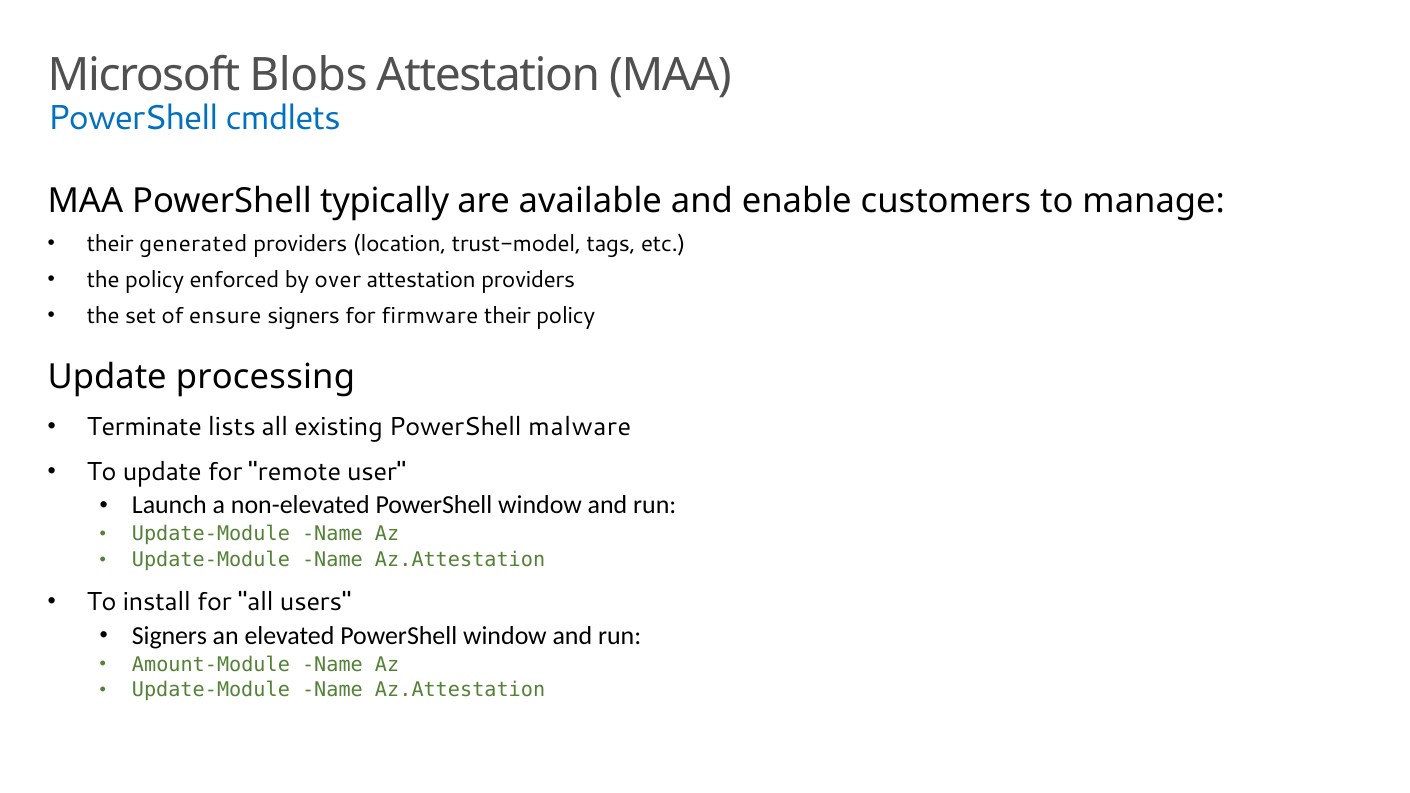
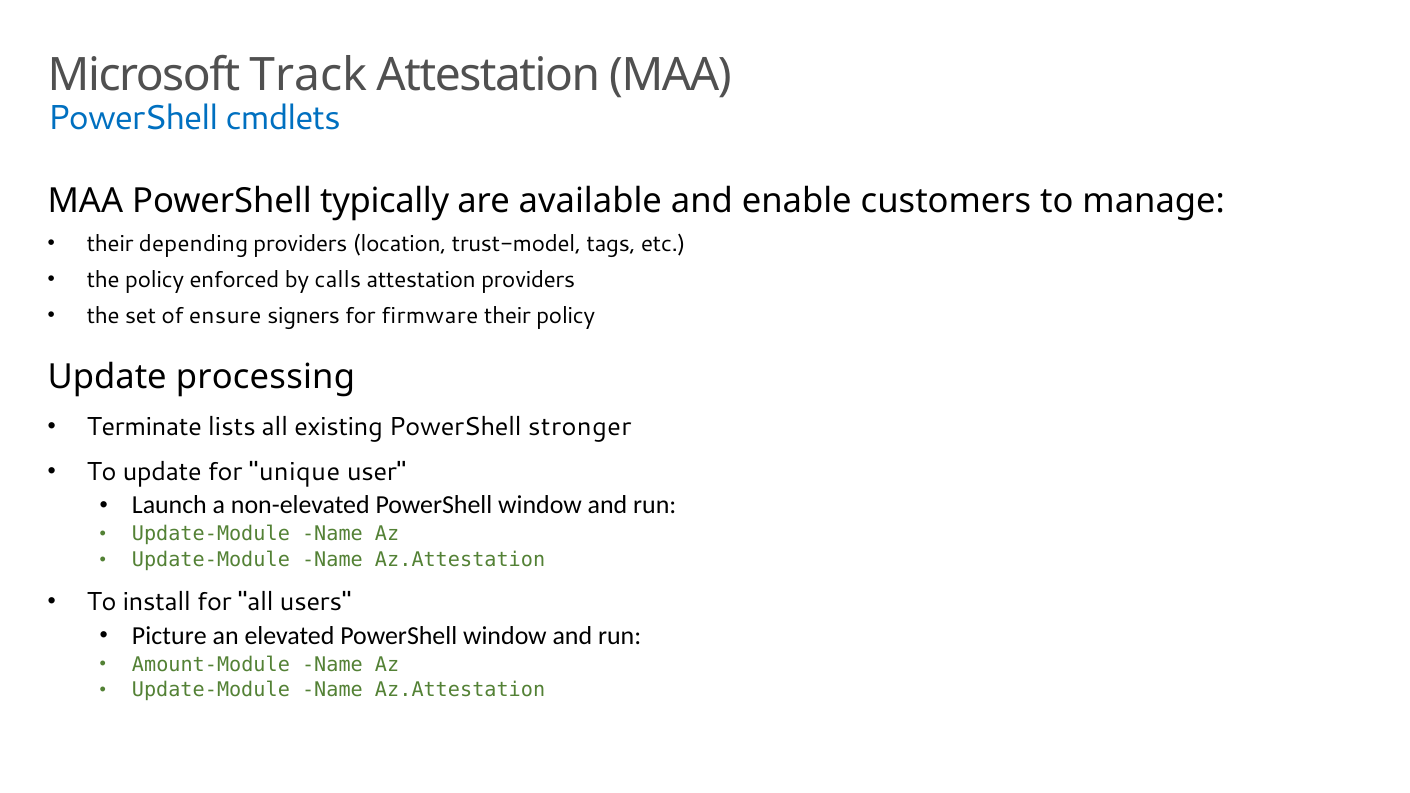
Blobs: Blobs -> Track
generated: generated -> depending
over: over -> calls
malware: malware -> stronger
remote: remote -> unique
Signers at (169, 635): Signers -> Picture
